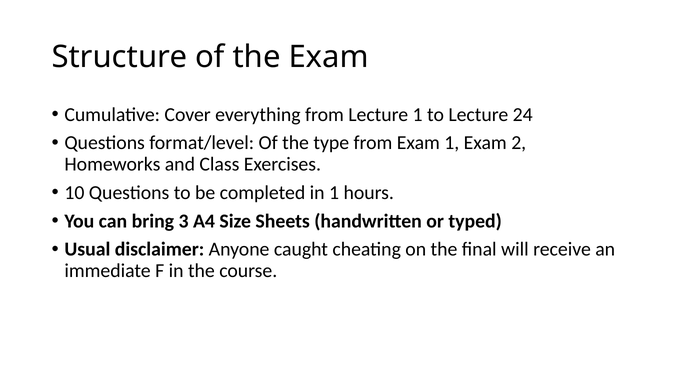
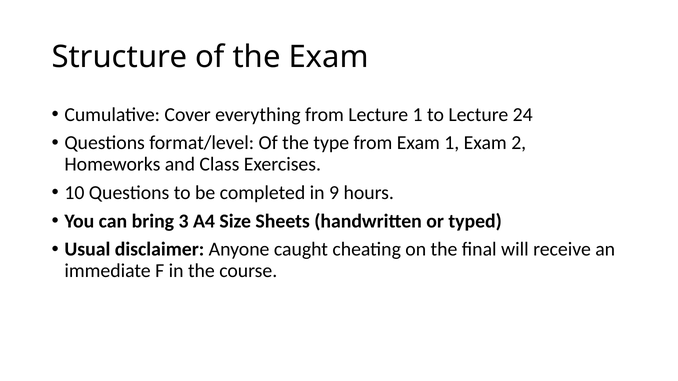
in 1: 1 -> 9
